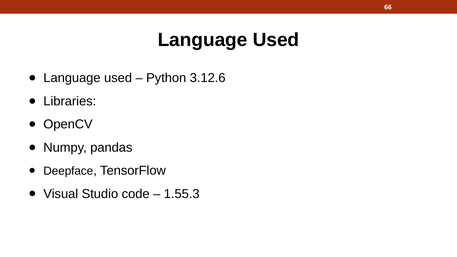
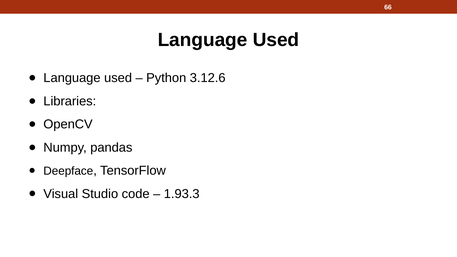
1.55.3: 1.55.3 -> 1.93.3
